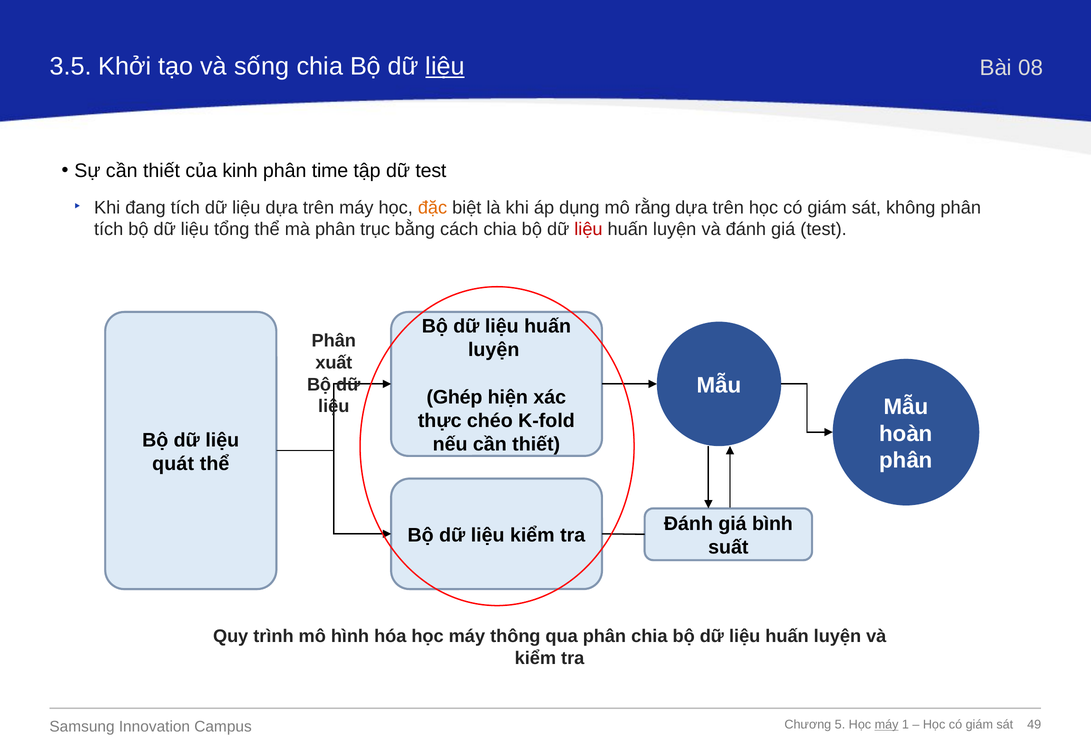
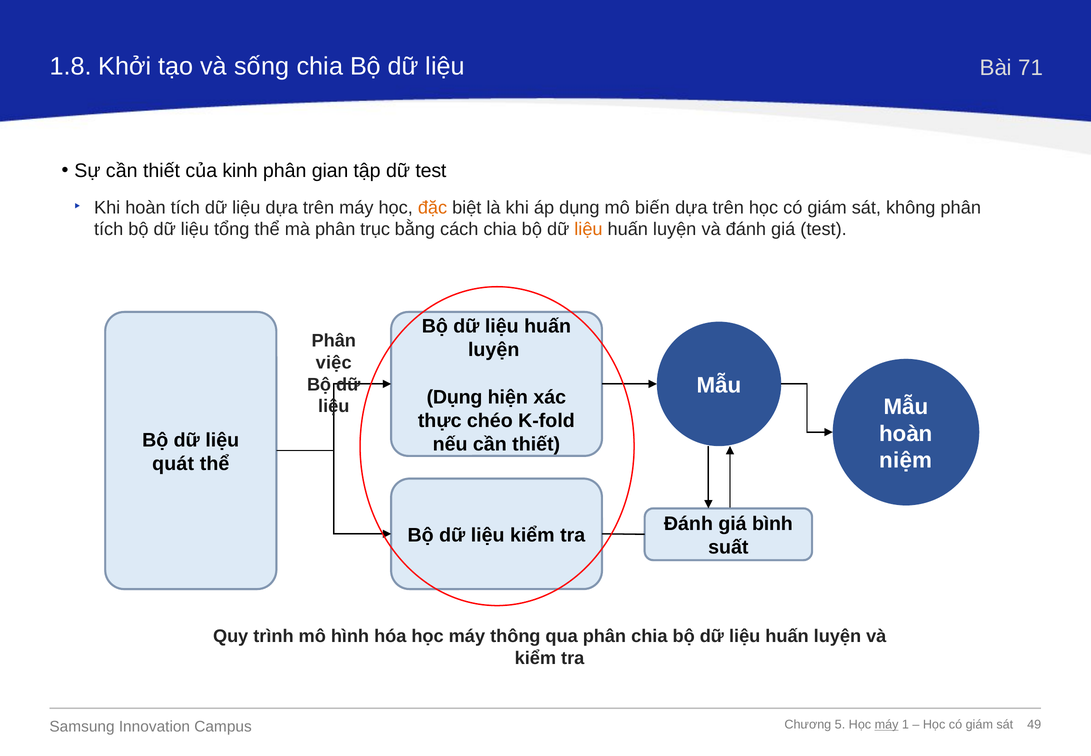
3.5: 3.5 -> 1.8
liệu at (445, 66) underline: present -> none
08: 08 -> 71
time: time -> gian
Khi đang: đang -> hoàn
rằng: rằng -> biến
liệu at (588, 229) colour: red -> orange
xuất: xuất -> việc
Ghép at (454, 397): Ghép -> Dụng
phân at (906, 460): phân -> niệm
